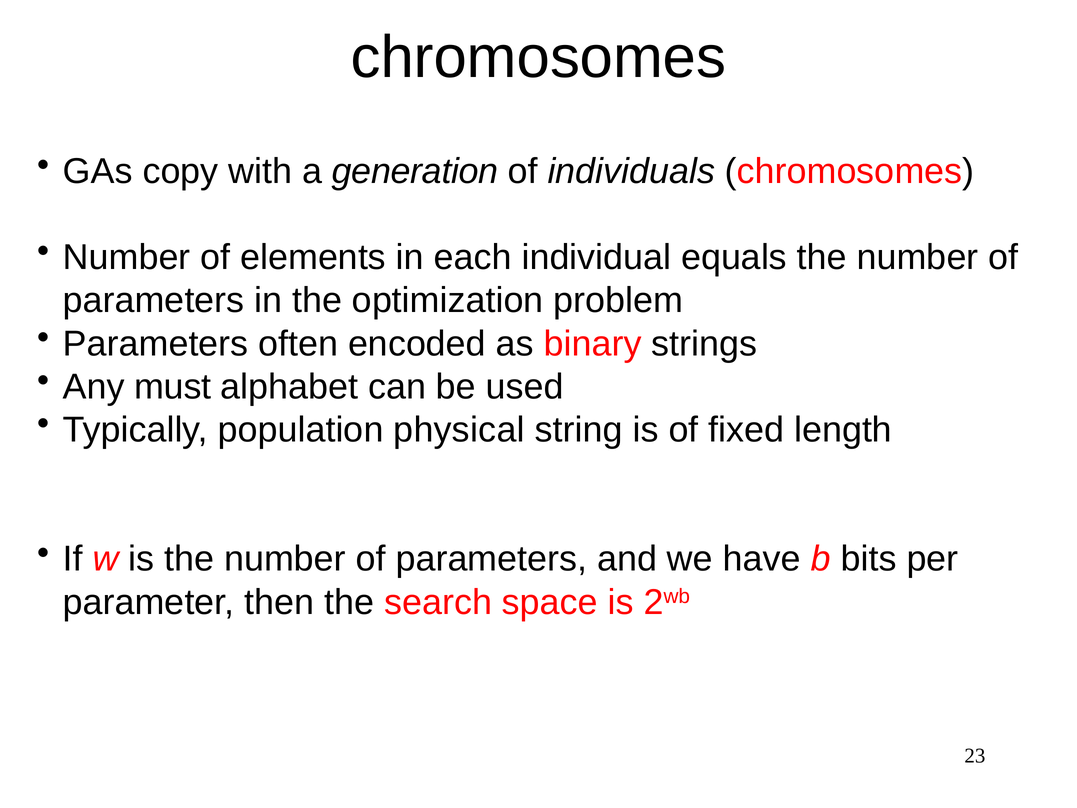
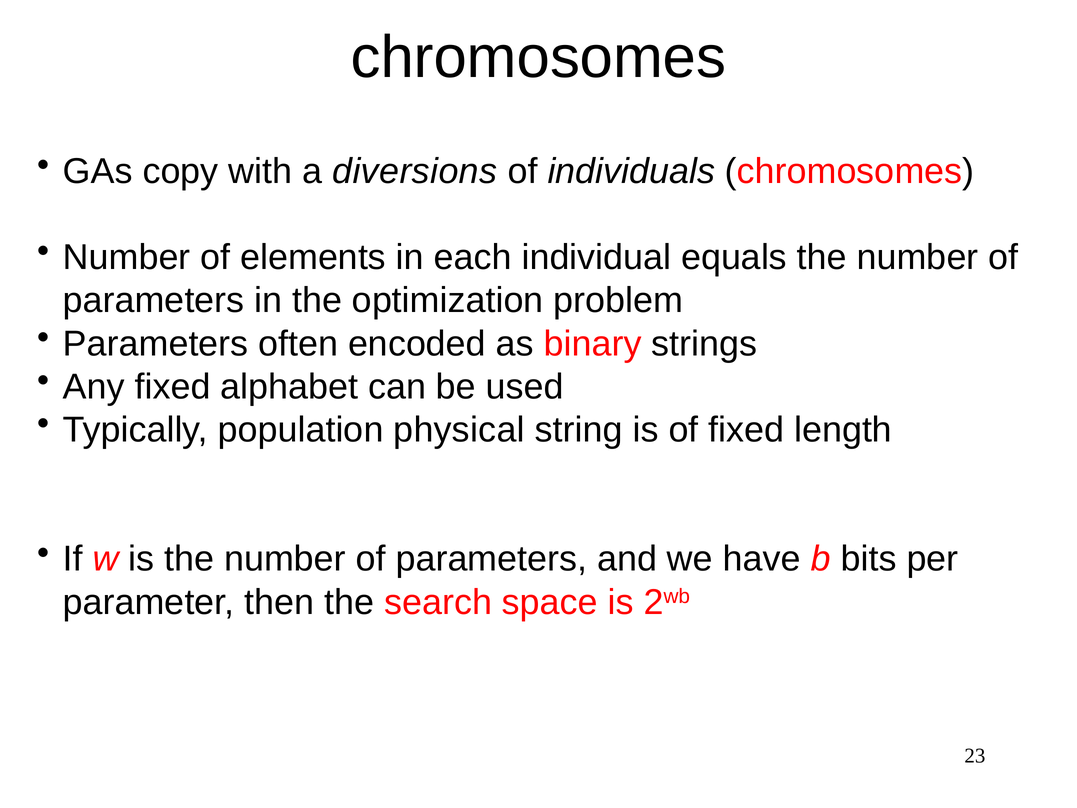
generation: generation -> diversions
Any must: must -> fixed
